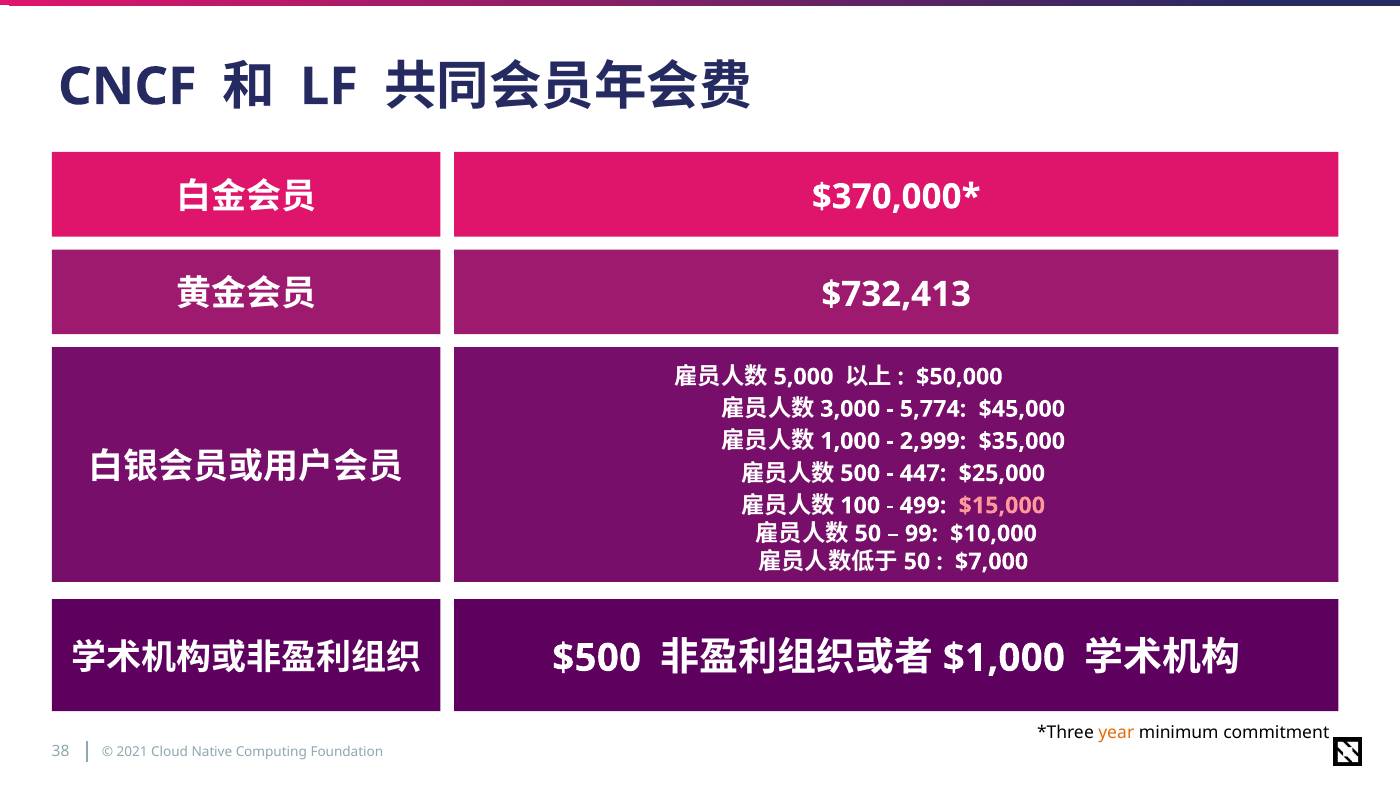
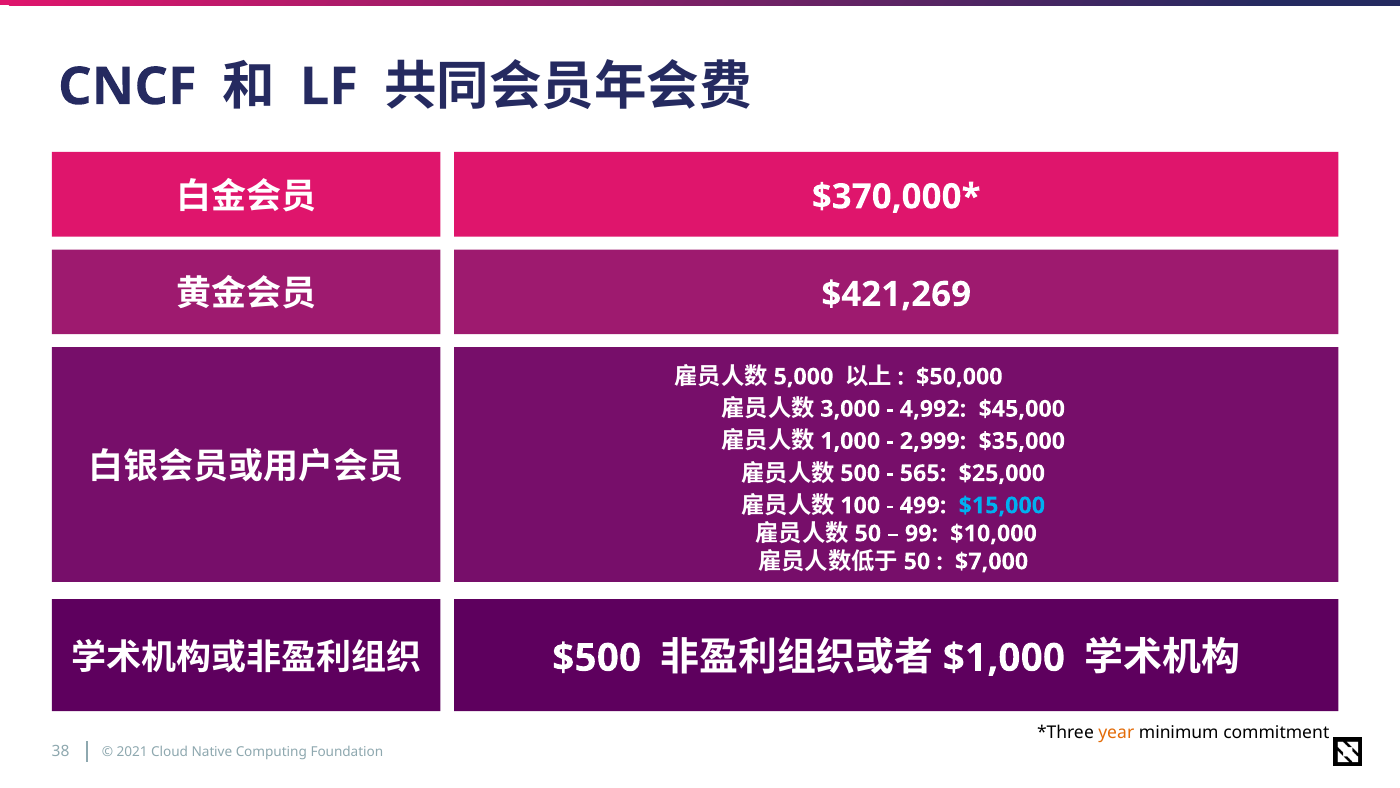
$732,413: $732,413 -> $421,269
5,774: 5,774 -> 4,992
447: 447 -> 565
$15,000 colour: pink -> light blue
